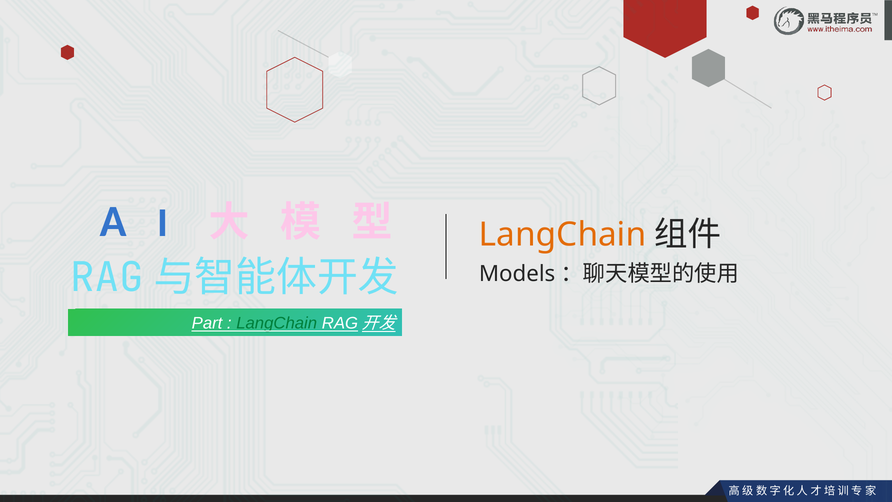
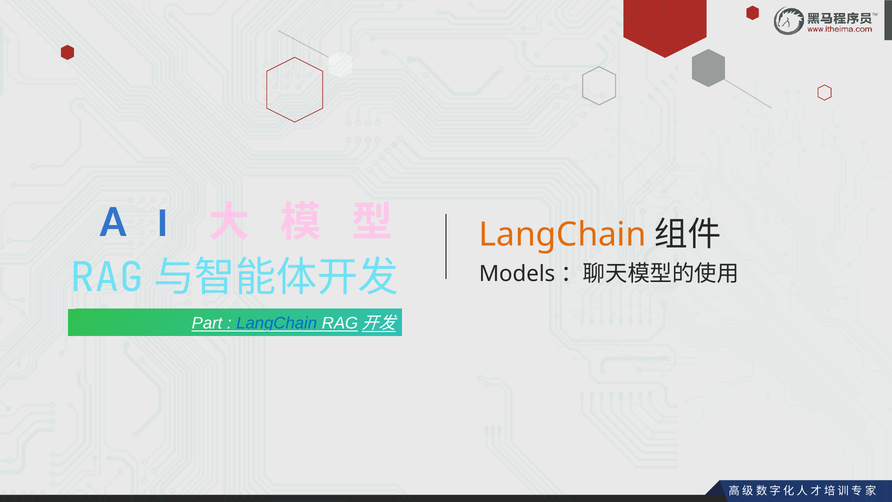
LangChain at (277, 323) colour: green -> blue
